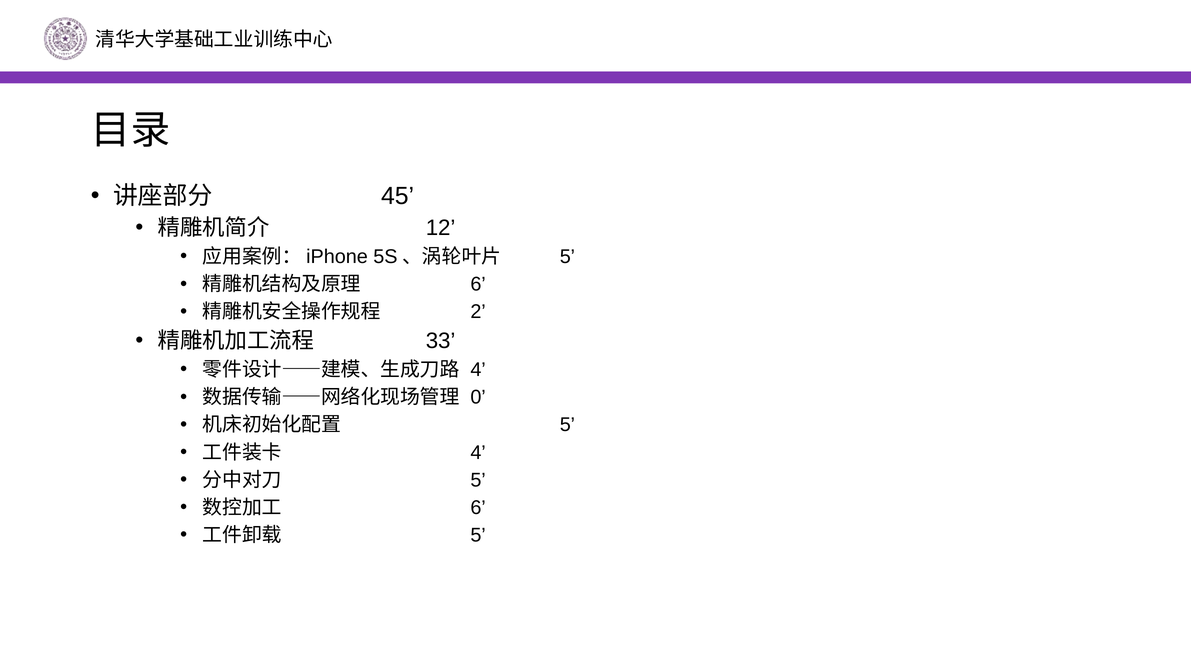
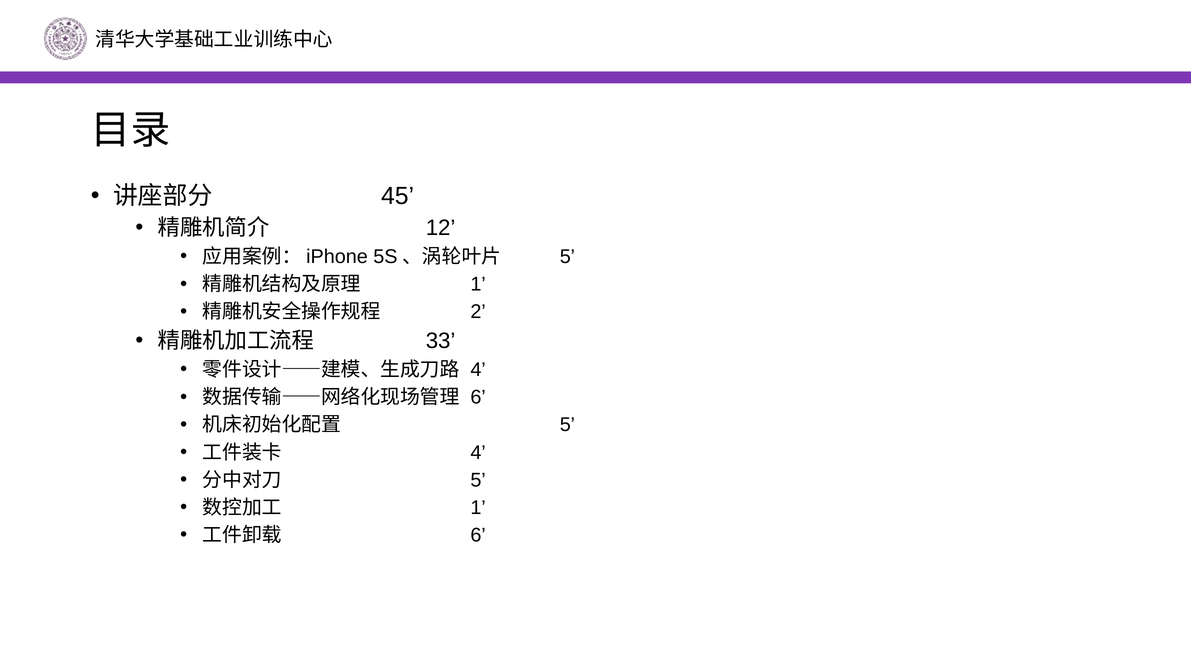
6 at (478, 284): 6 -> 1
0 at (478, 397): 0 -> 6
6 at (478, 508): 6 -> 1
5 at (478, 535): 5 -> 6
